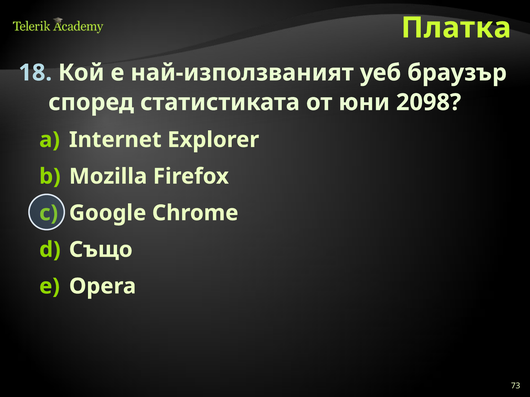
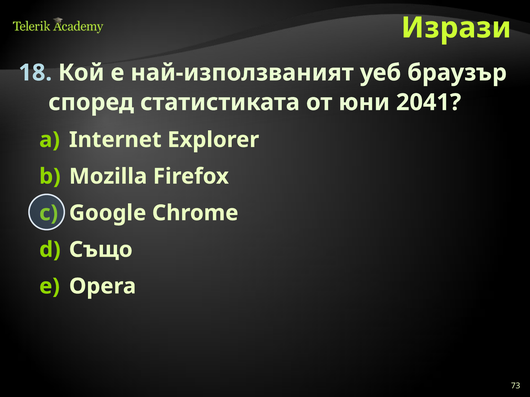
Платка: Платка -> Изрази
2098: 2098 -> 2041
